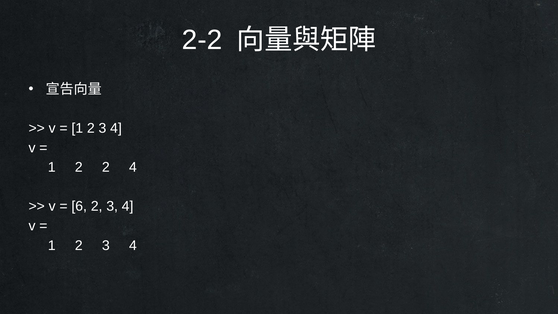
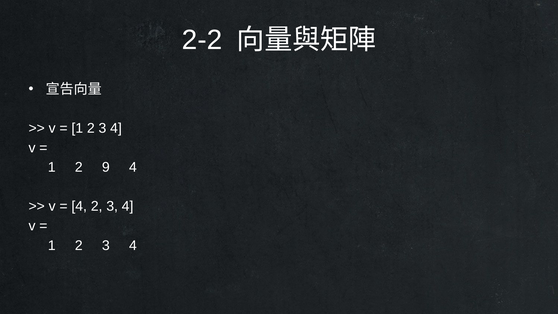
2 2: 2 -> 9
6 at (79, 206): 6 -> 4
